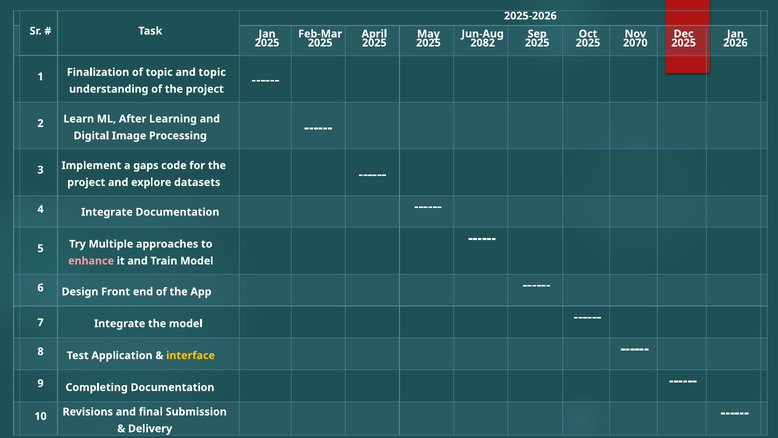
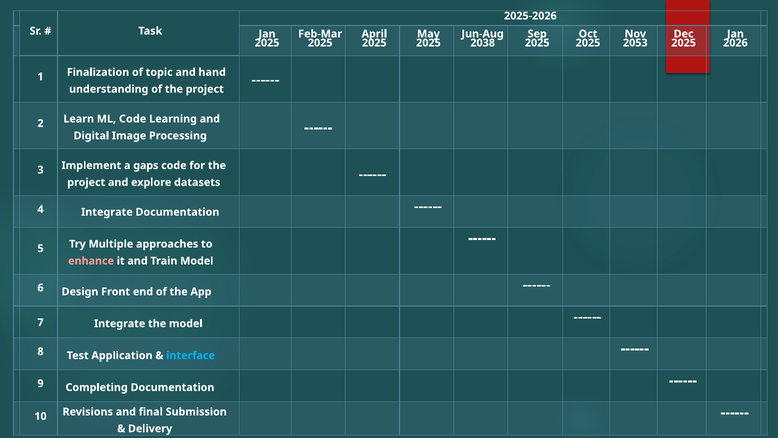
2082: 2082 -> 2038
2070: 2070 -> 2053
and topic: topic -> hand
ML After: After -> Code
interface colour: yellow -> light blue
